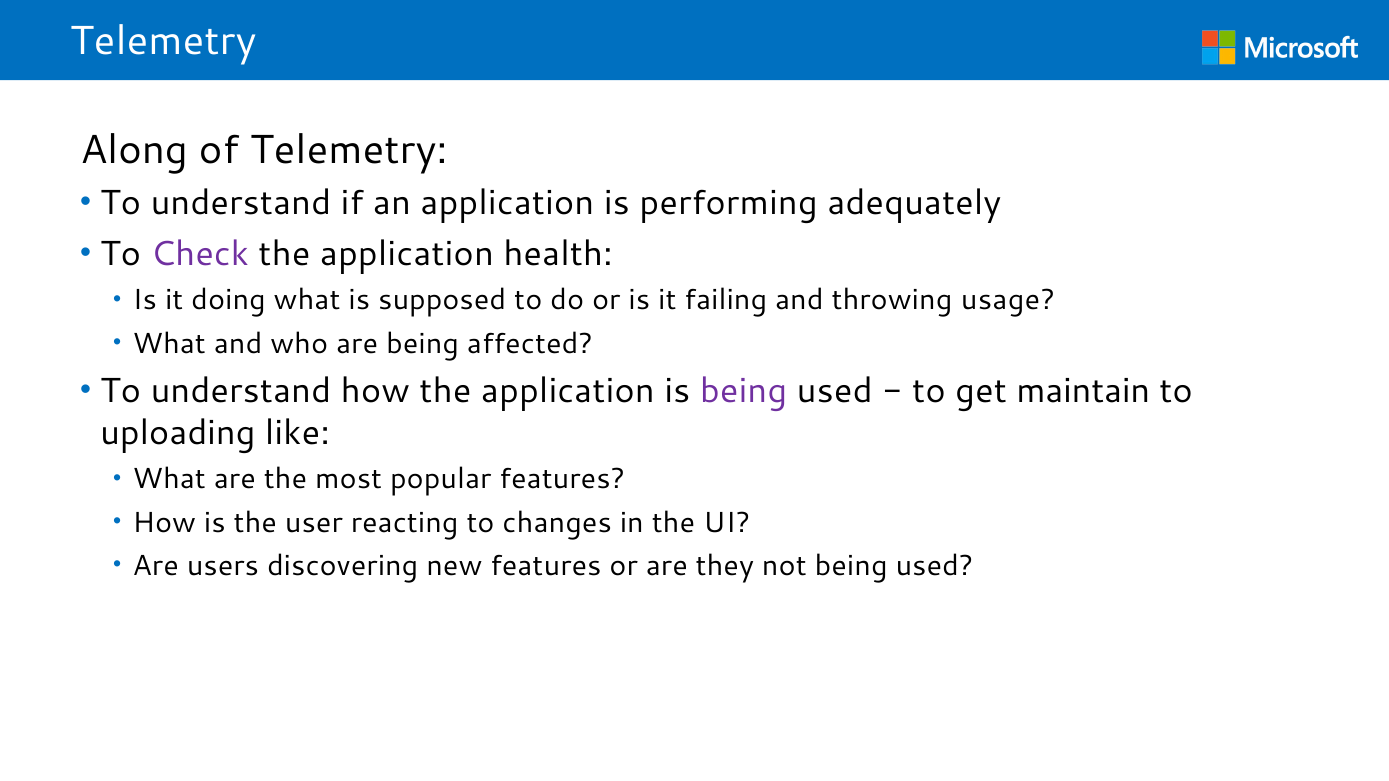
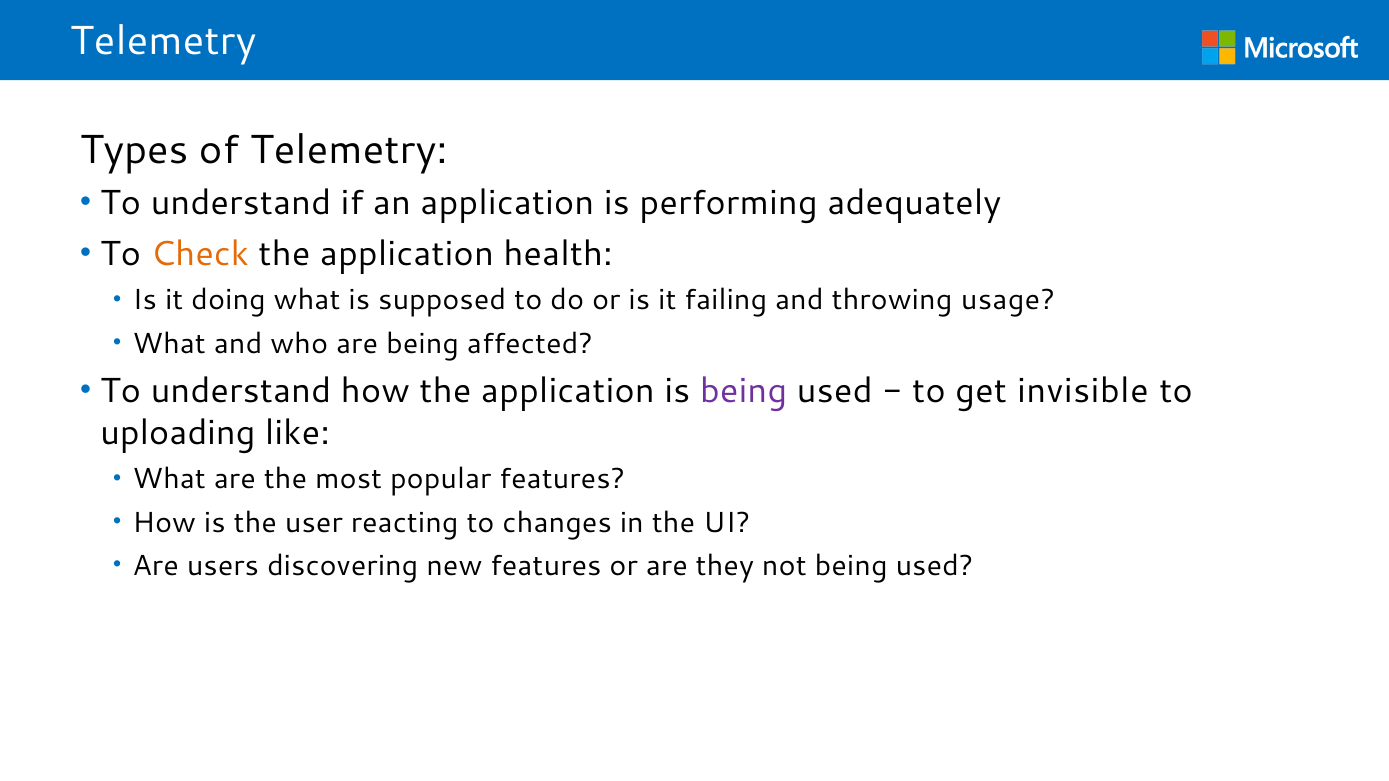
Along: Along -> Types
Check colour: purple -> orange
maintain: maintain -> invisible
